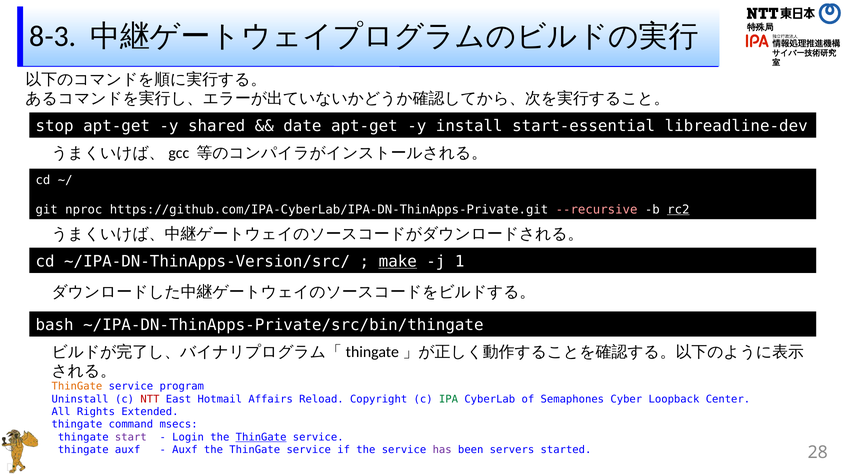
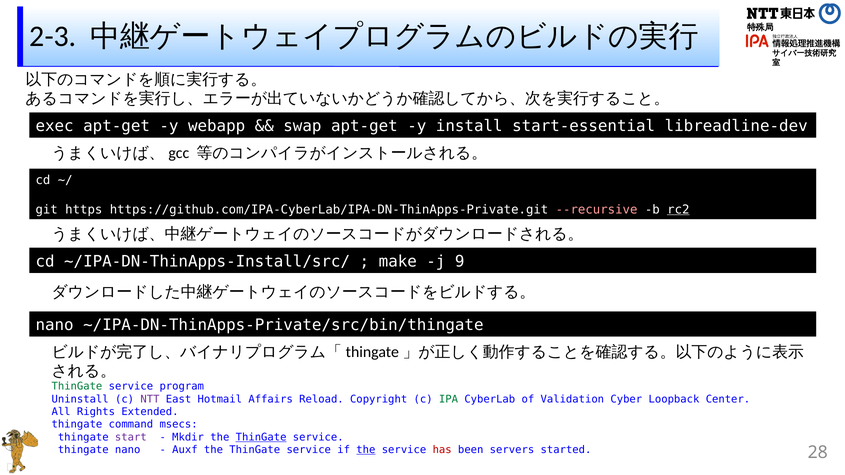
8-3: 8-3 -> 2-3
stop: stop -> exec
shared: shared -> webapp
date: date -> swap
nproc: nproc -> https
~/IPA-DN-ThinApps-Version/src/: ~/IPA-DN-ThinApps-Version/src/ -> ~/IPA-DN-ThinApps-Install/src/
make underline: present -> none
1: 1 -> 9
bash at (55, 325): bash -> nano
ThinGate at (77, 387) colour: orange -> green
NTT colour: red -> purple
Semaphones: Semaphones -> Validation
Login: Login -> Mkdir
thingate auxf: auxf -> nano
the at (366, 450) underline: none -> present
has colour: purple -> red
